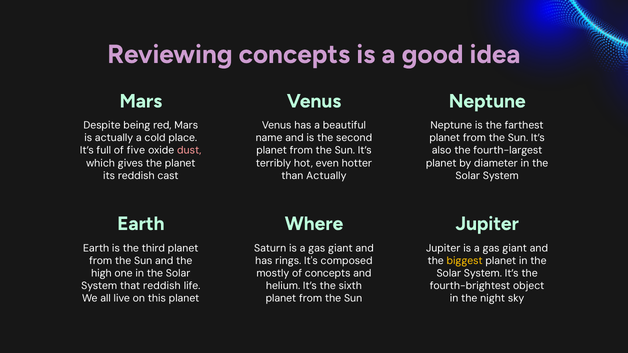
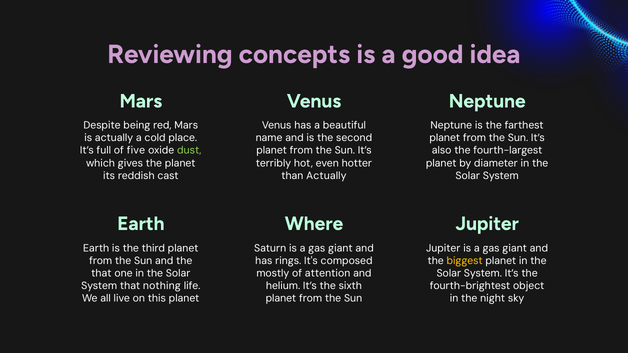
dust colour: pink -> light green
high at (101, 273): high -> that
of concepts: concepts -> attention
that reddish: reddish -> nothing
